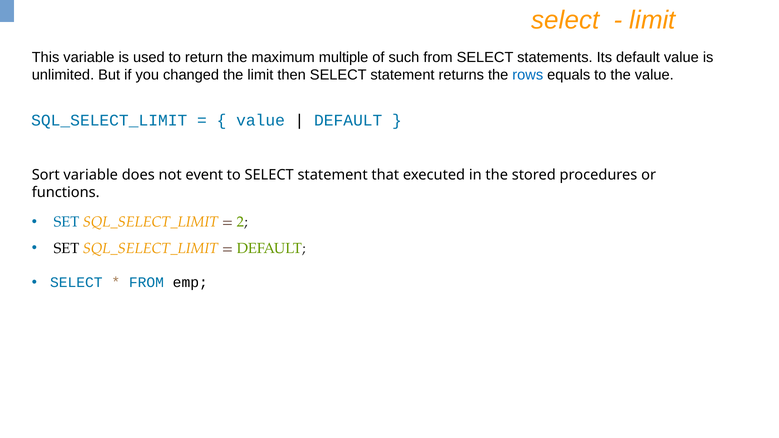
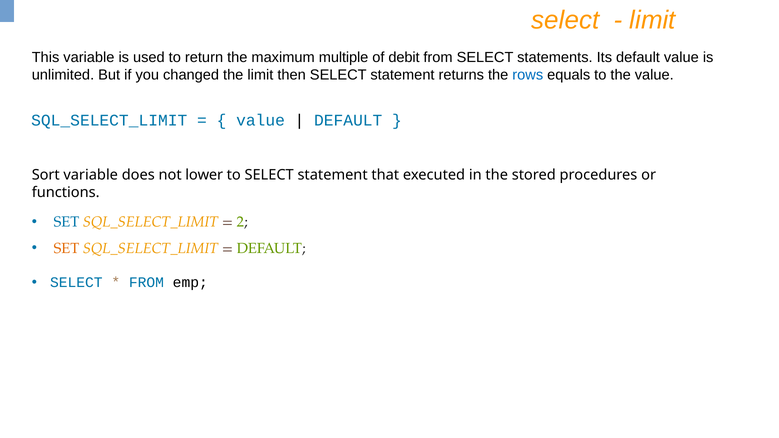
such: such -> debit
event: event -> lower
SET at (66, 248) colour: black -> orange
